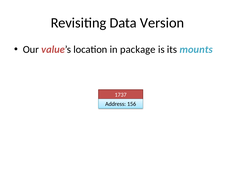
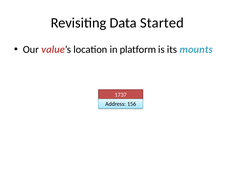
Version: Version -> Started
package: package -> platform
